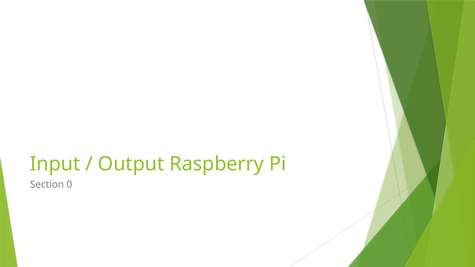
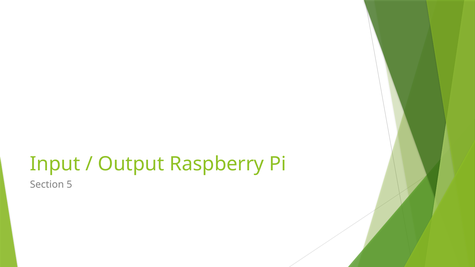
0: 0 -> 5
